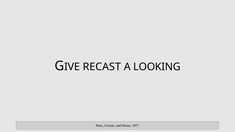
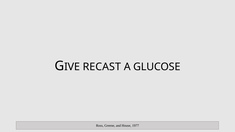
LOOKING: LOOKING -> GLUCOSE
